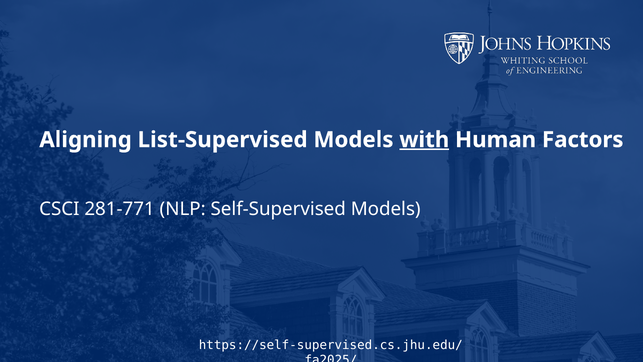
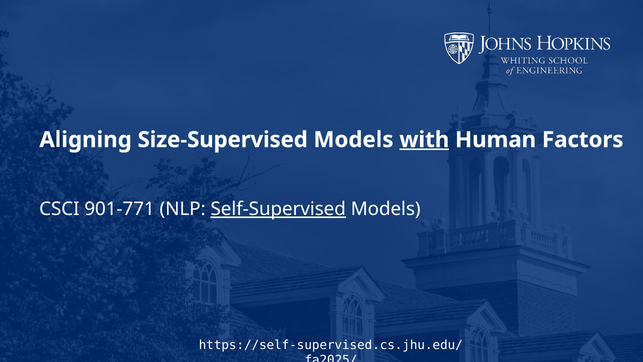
List-Supervised: List-Supervised -> Size-Supervised
281-771: 281-771 -> 901-771
Self-Supervised underline: none -> present
